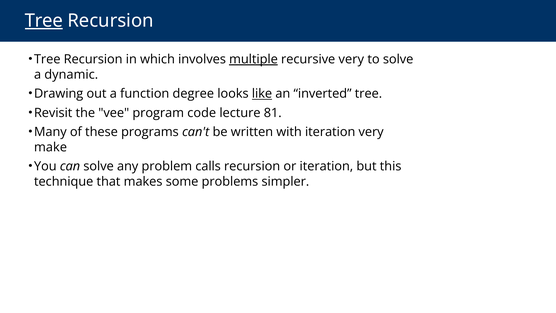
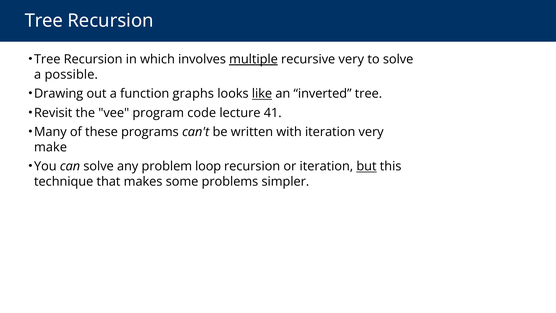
Tree at (44, 21) underline: present -> none
dynamic: dynamic -> possible
degree: degree -> graphs
81: 81 -> 41
calls: calls -> loop
but underline: none -> present
